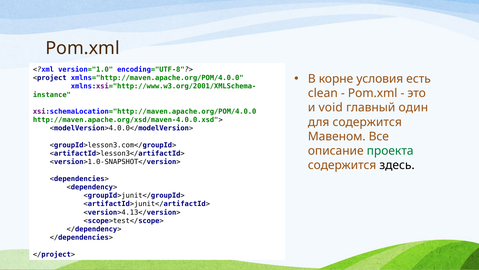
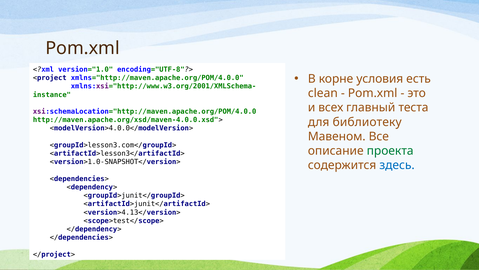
void: void -> всех
один: один -> теста
для содержится: содержится -> библиотеку
здесь colour: black -> blue
